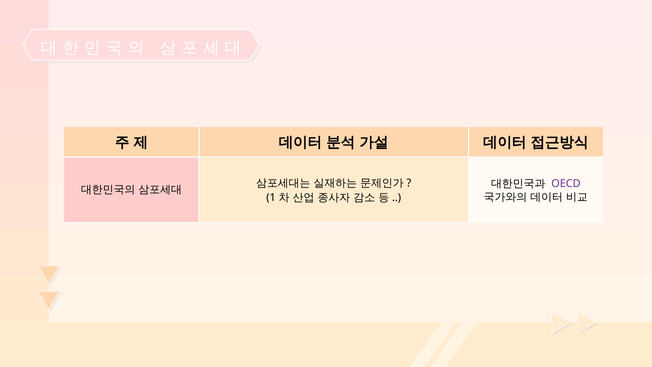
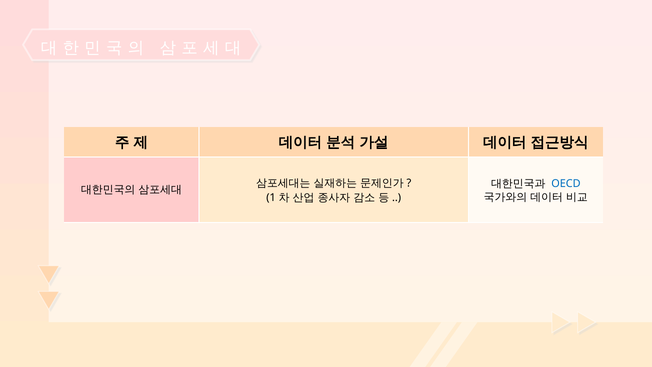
OECD colour: purple -> blue
